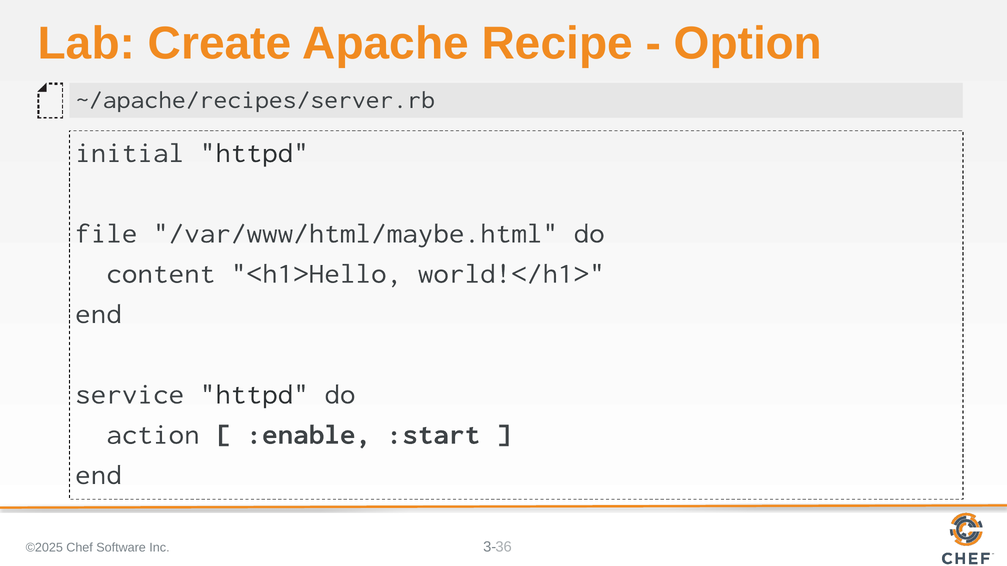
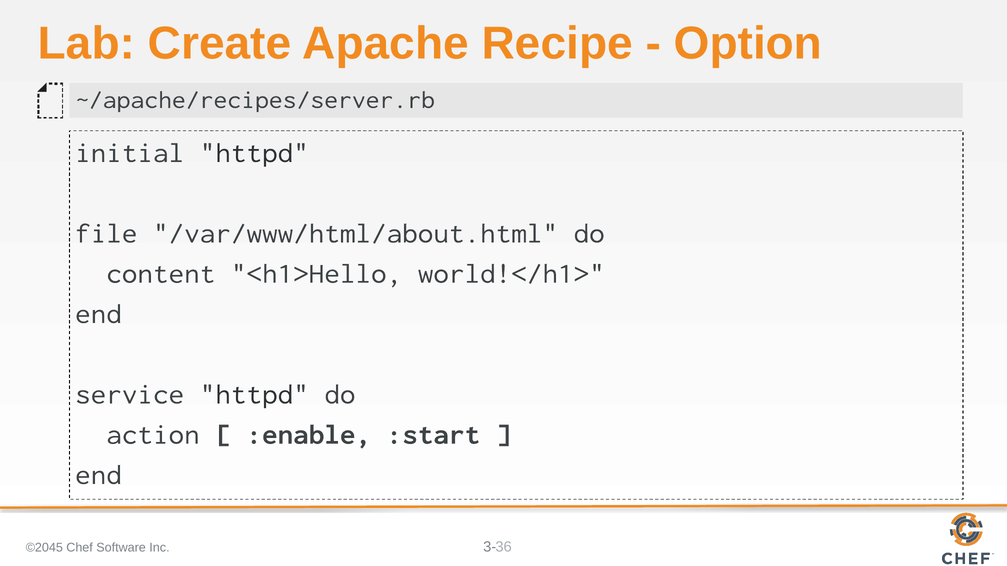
/var/www/html/maybe.html: /var/www/html/maybe.html -> /var/www/html/about.html
©2025: ©2025 -> ©2045
